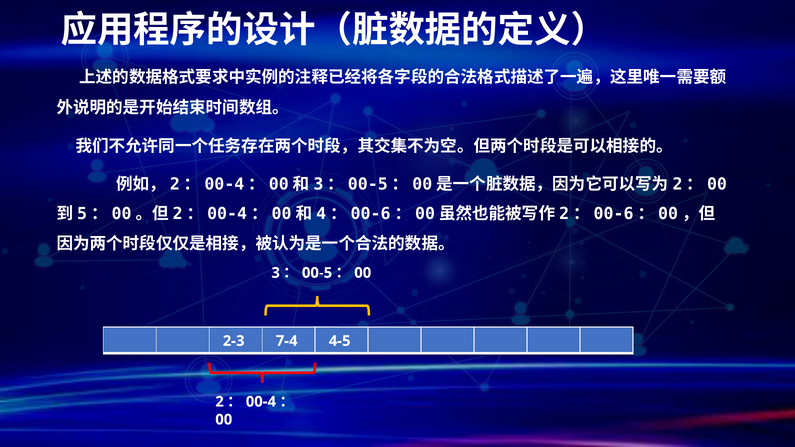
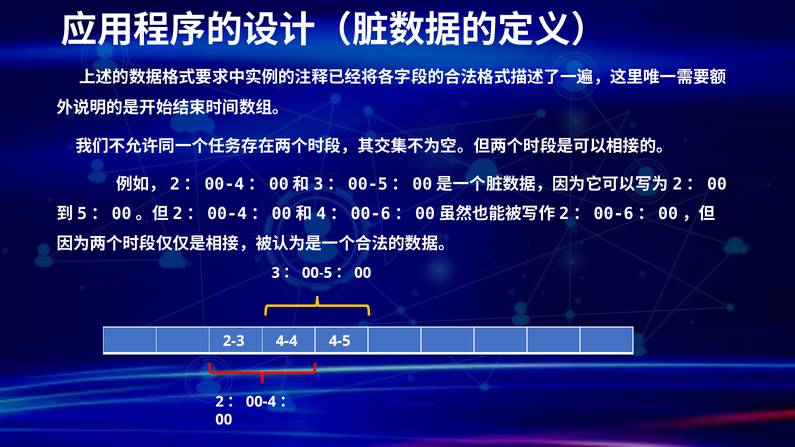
7-4: 7-4 -> 4-4
